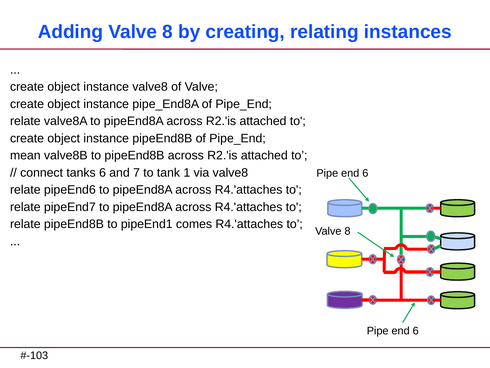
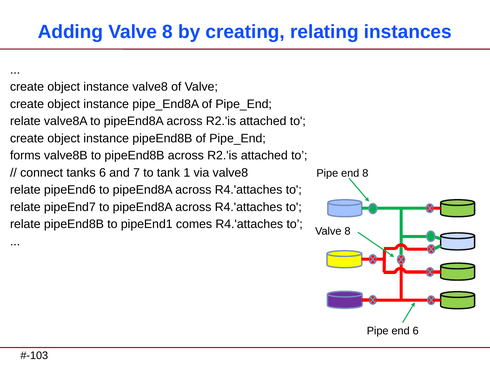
mean: mean -> forms
6 at (365, 173): 6 -> 8
